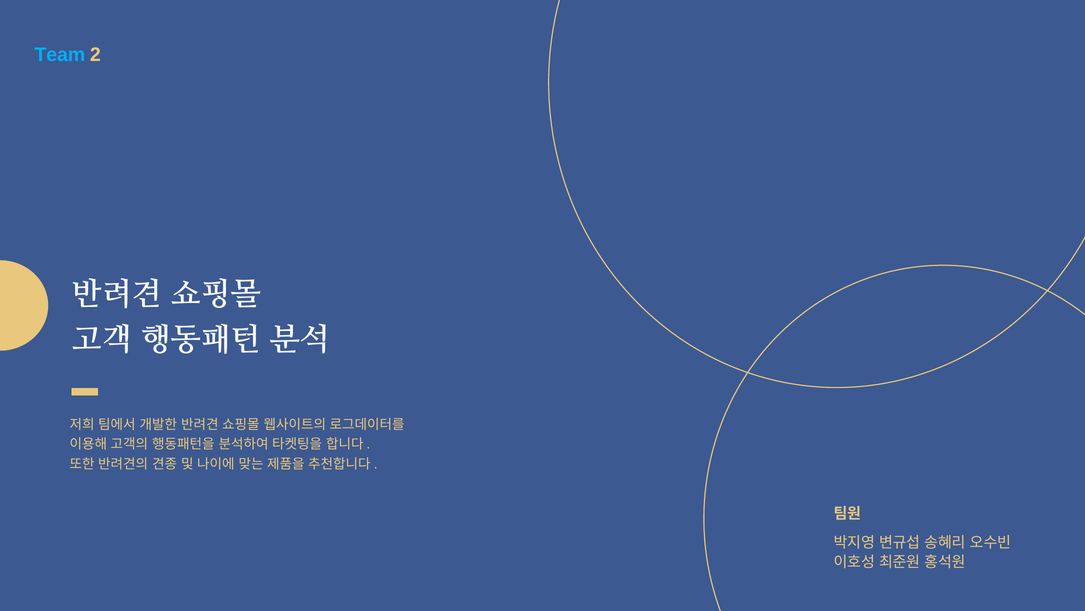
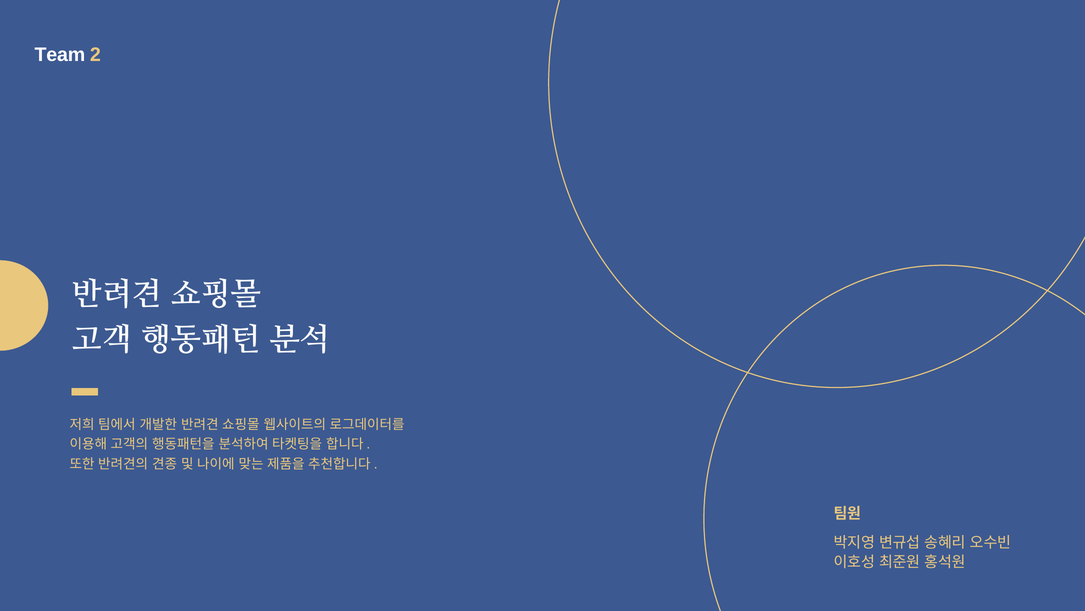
Team colour: light blue -> white
